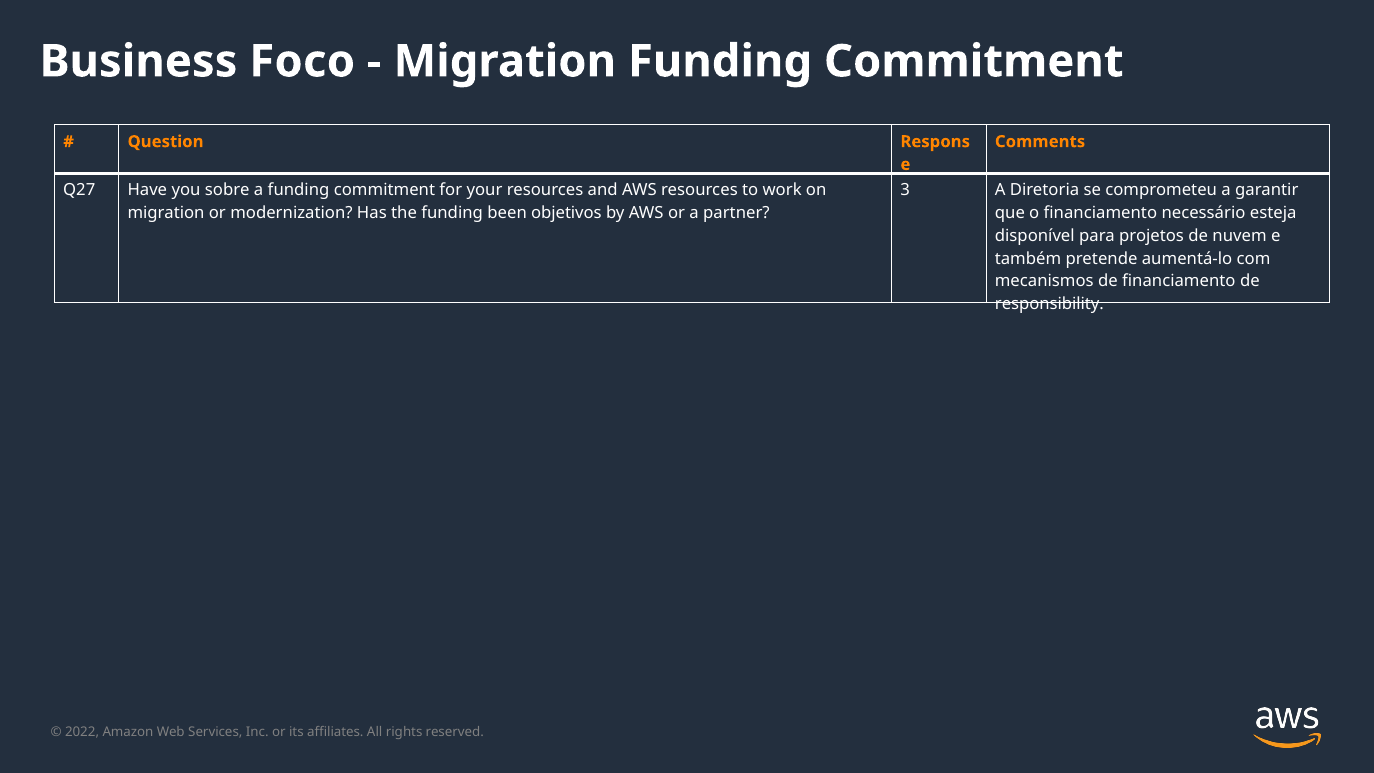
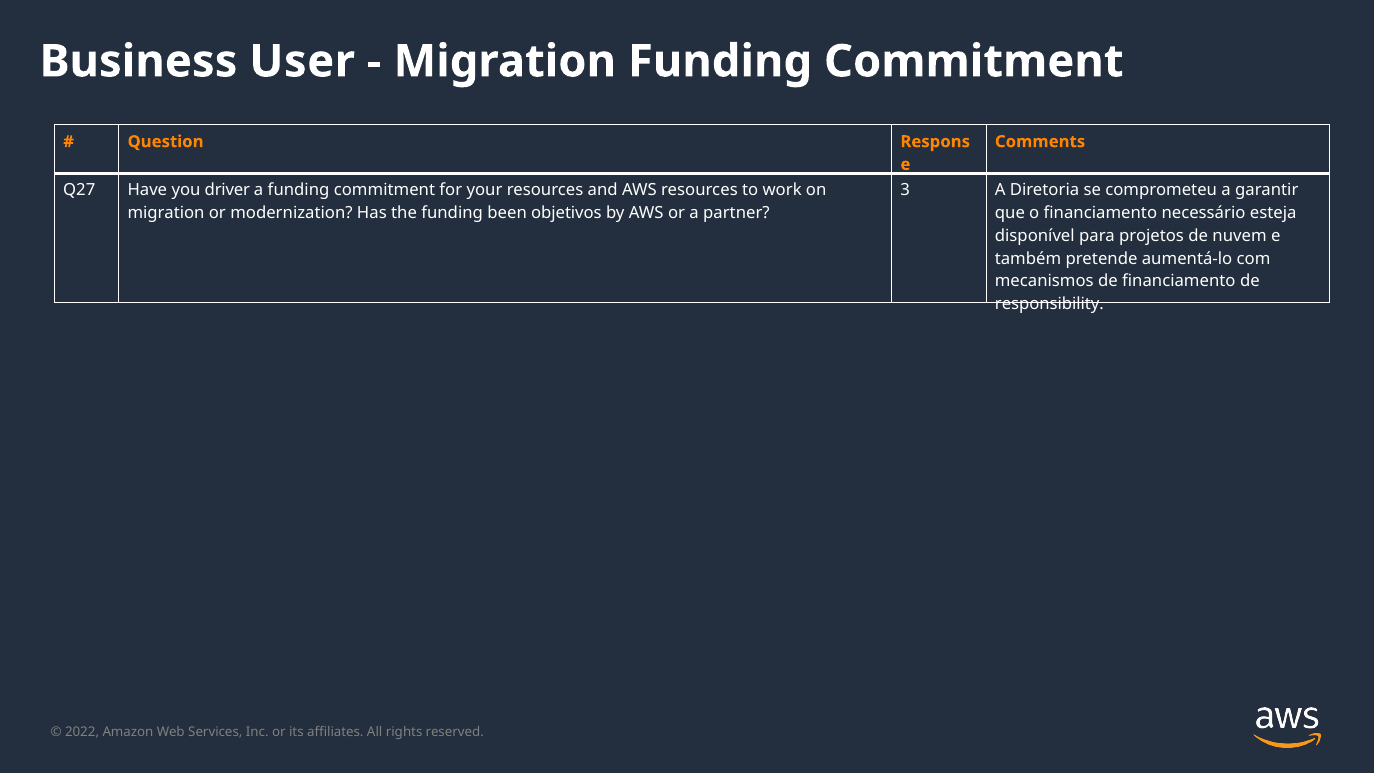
Foco: Foco -> User
sobre: sobre -> driver
